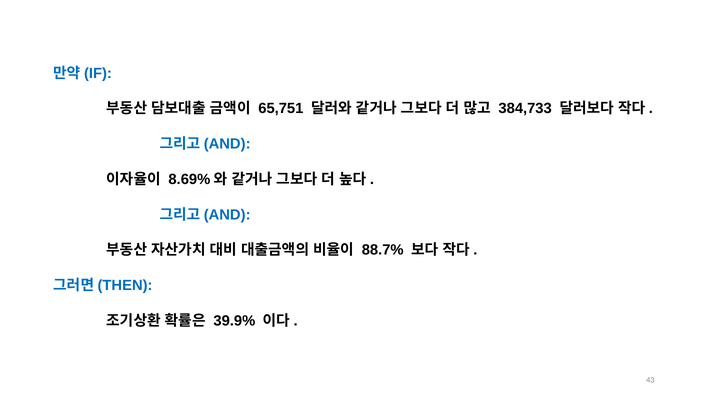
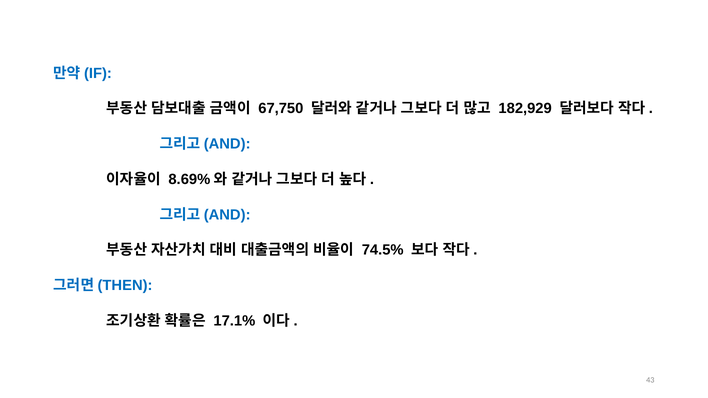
65,751: 65,751 -> 67,750
384,733: 384,733 -> 182,929
88.7%: 88.7% -> 74.5%
39.9%: 39.9% -> 17.1%
